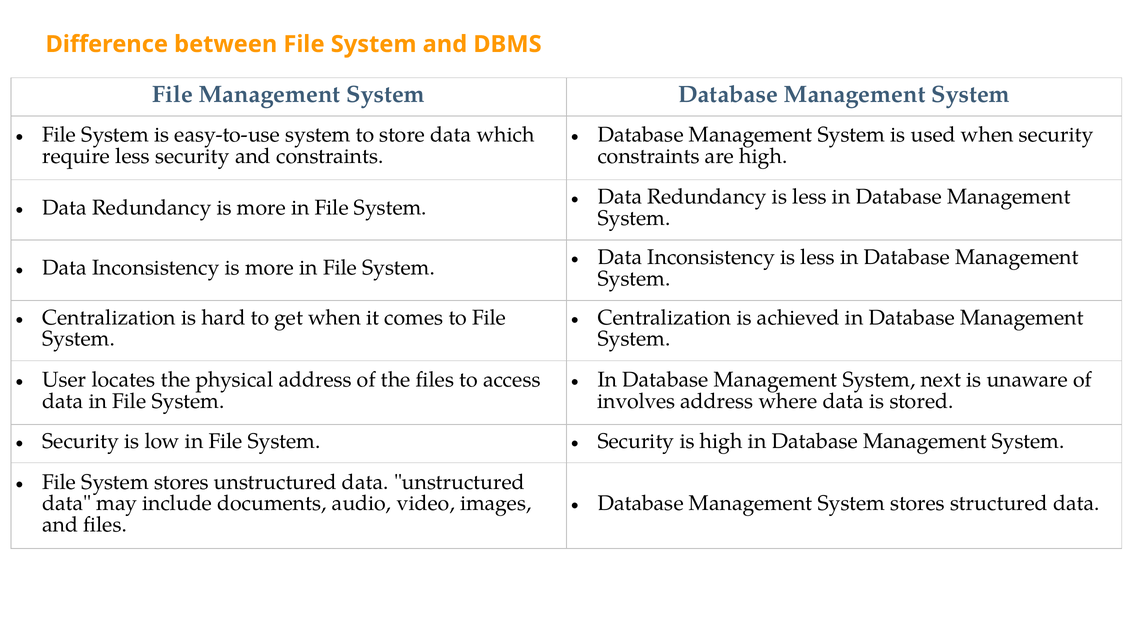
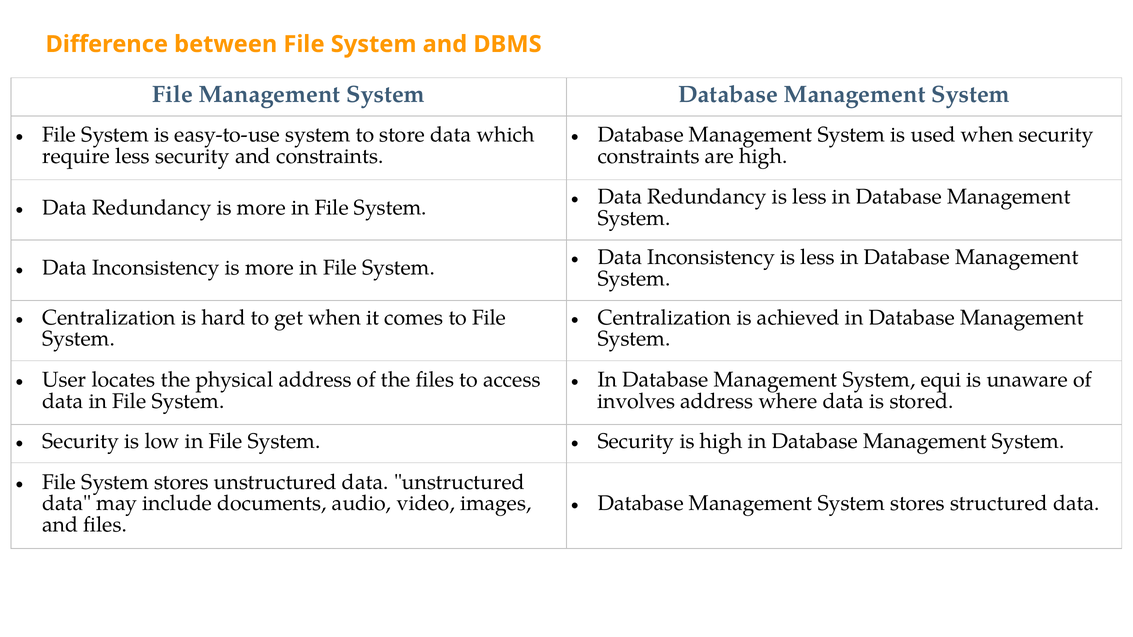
next: next -> equi
